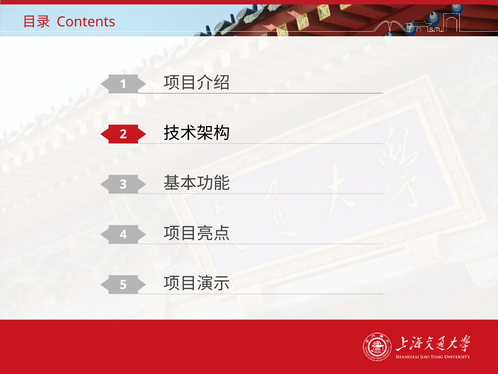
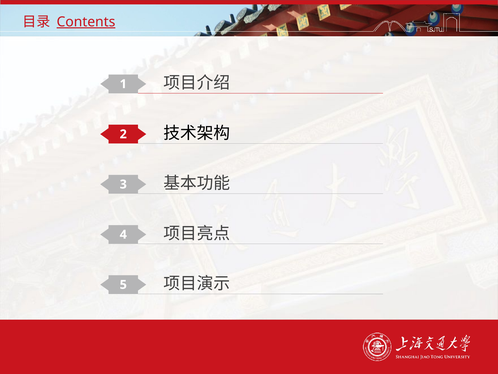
Contents underline: none -> present
